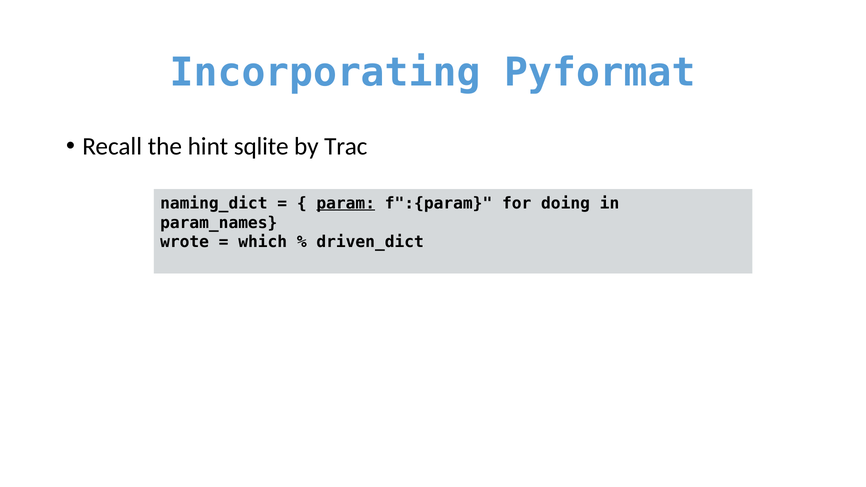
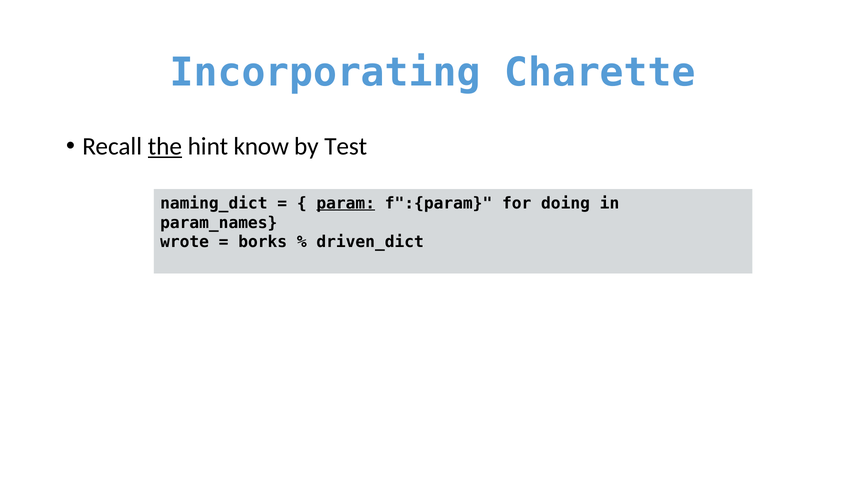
Pyformat: Pyformat -> Charette
the underline: none -> present
sqlite: sqlite -> know
Trac: Trac -> Test
which: which -> borks
